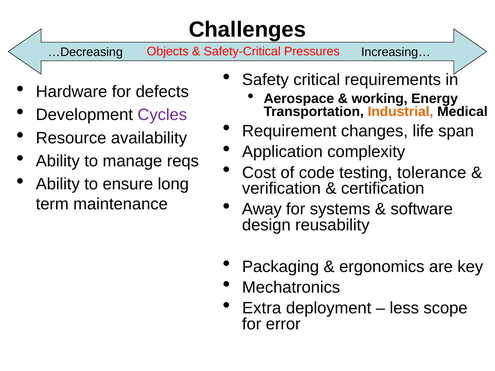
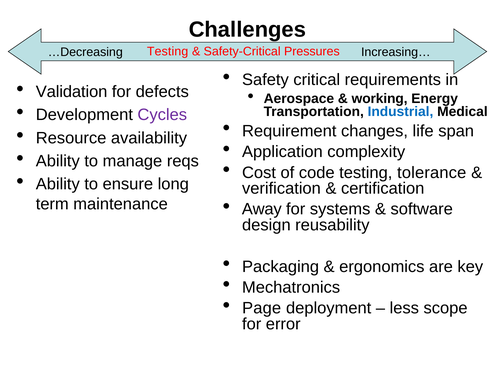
Objects at (168, 52): Objects -> Testing
Hardware: Hardware -> Validation
Industrial colour: orange -> blue
Extra: Extra -> Page
